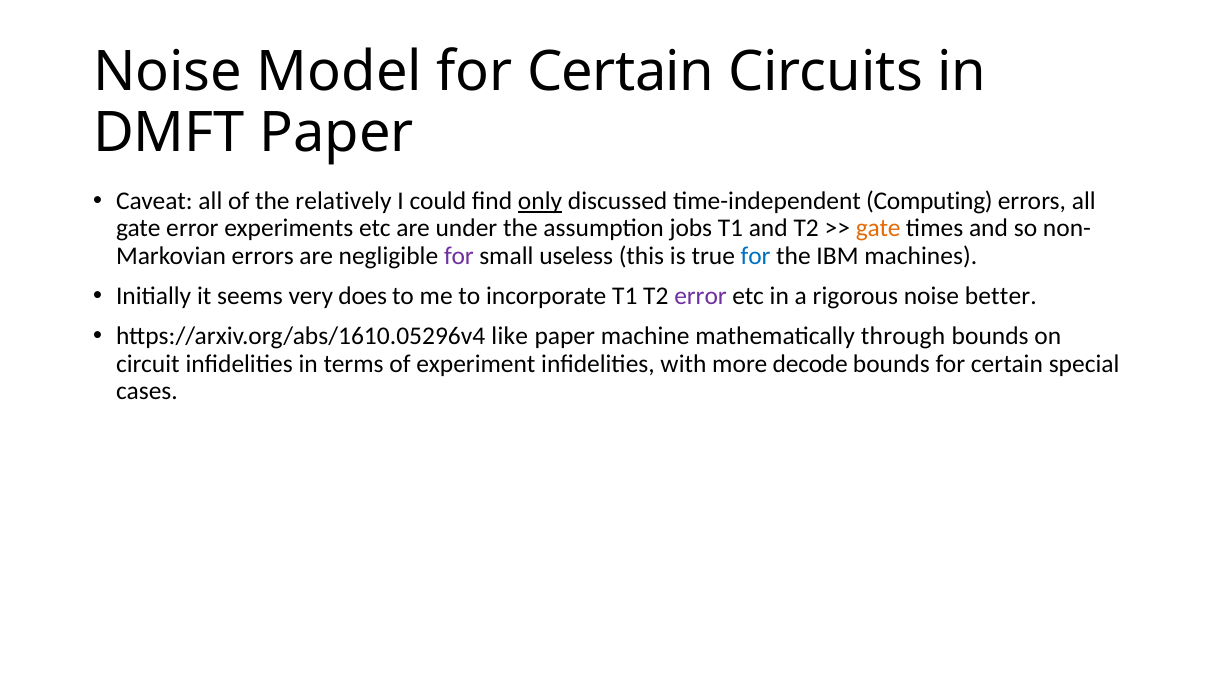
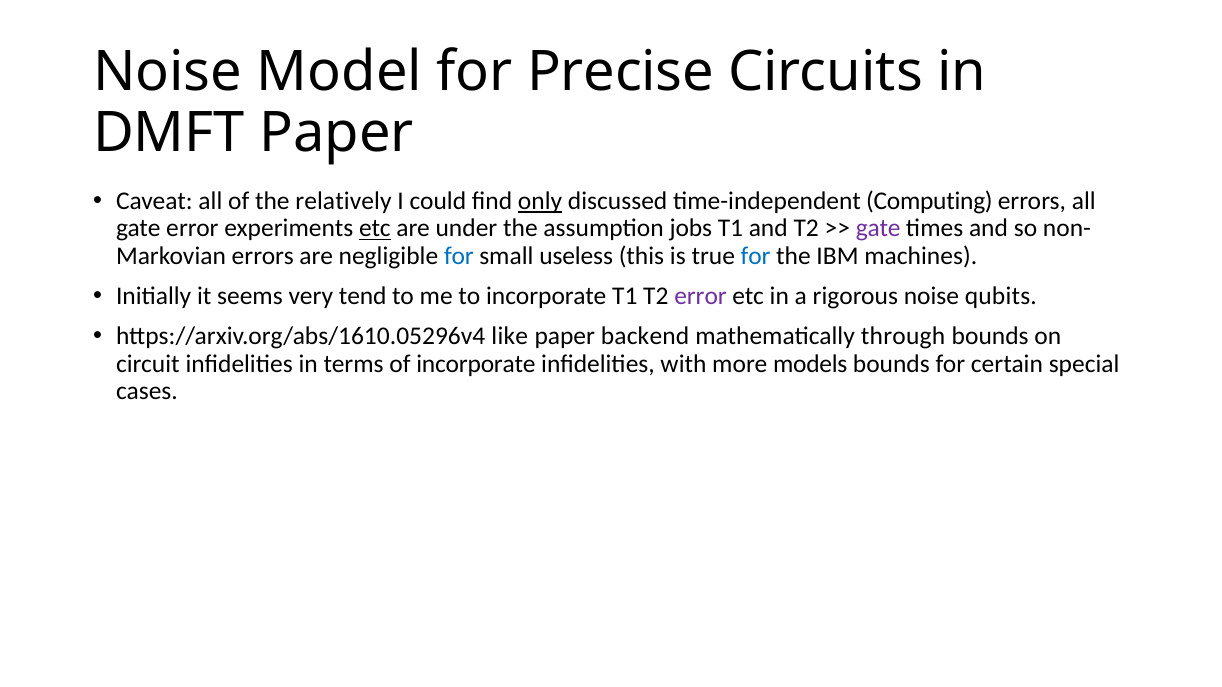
Model for Certain: Certain -> Precise
etc at (375, 229) underline: none -> present
gate at (878, 229) colour: orange -> purple
for at (459, 256) colour: purple -> blue
does: does -> tend
better: better -> qubits
machine: machine -> backend
of experiment: experiment -> incorporate
decode: decode -> models
